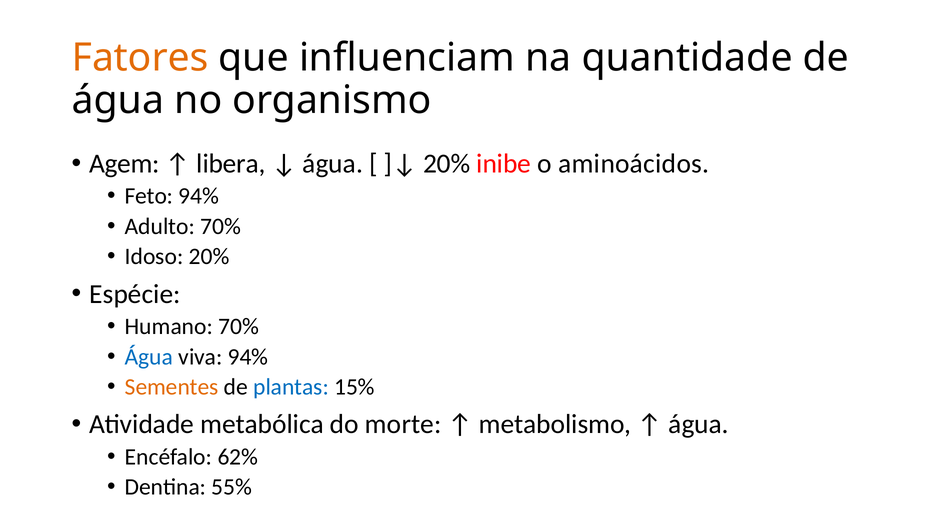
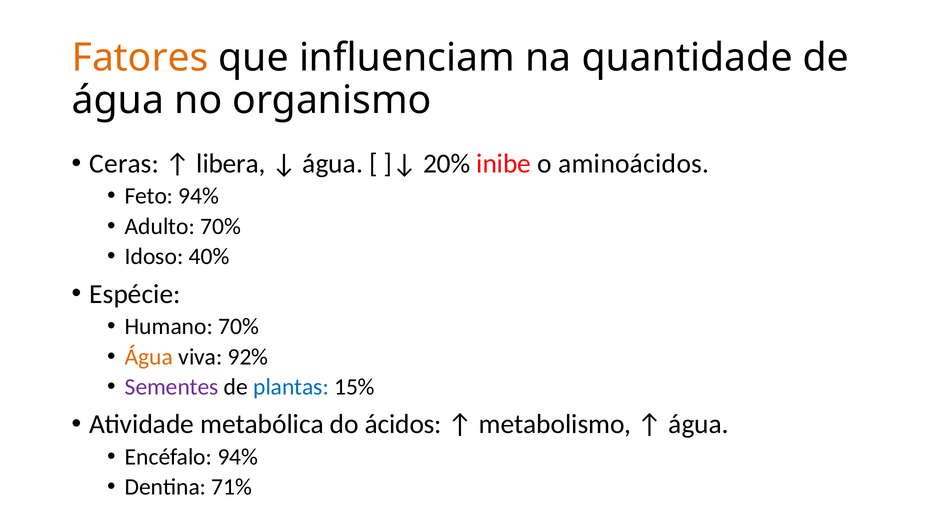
Agem: Agem -> Ceras
Idoso 20%: 20% -> 40%
Água at (149, 357) colour: blue -> orange
viva 94%: 94% -> 92%
Sementes colour: orange -> purple
morte: morte -> ácidos
Encéfalo 62%: 62% -> 94%
55%: 55% -> 71%
